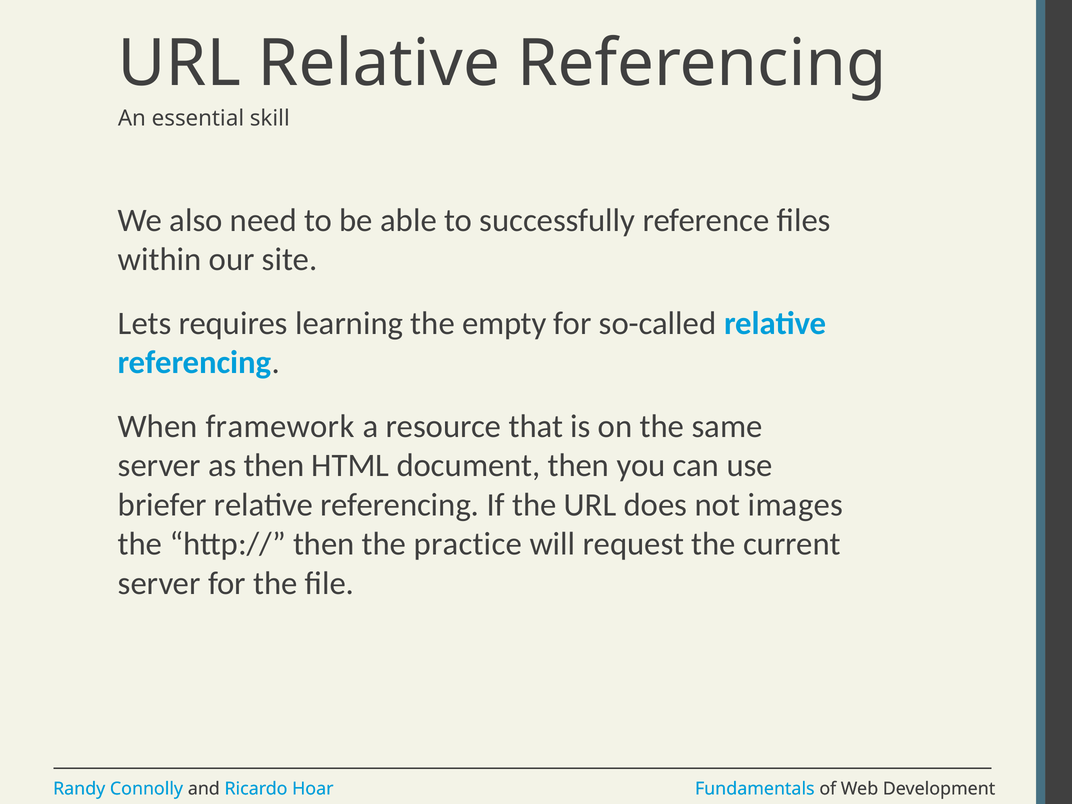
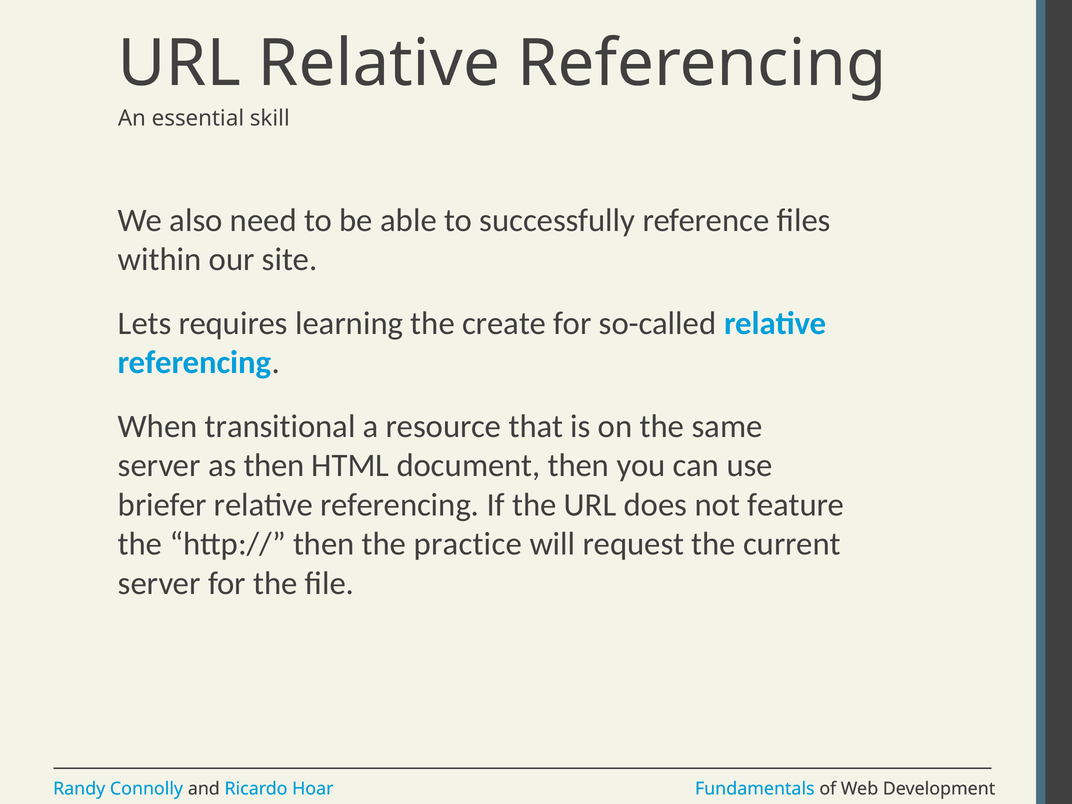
empty: empty -> create
framework: framework -> transitional
images: images -> feature
